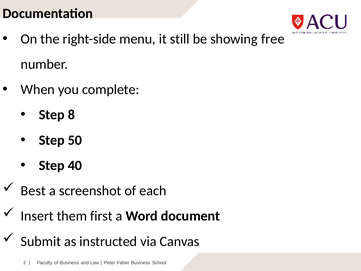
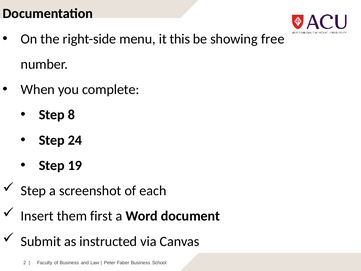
still: still -> this
50: 50 -> 24
40: 40 -> 19
Best at (33, 191): Best -> Step
